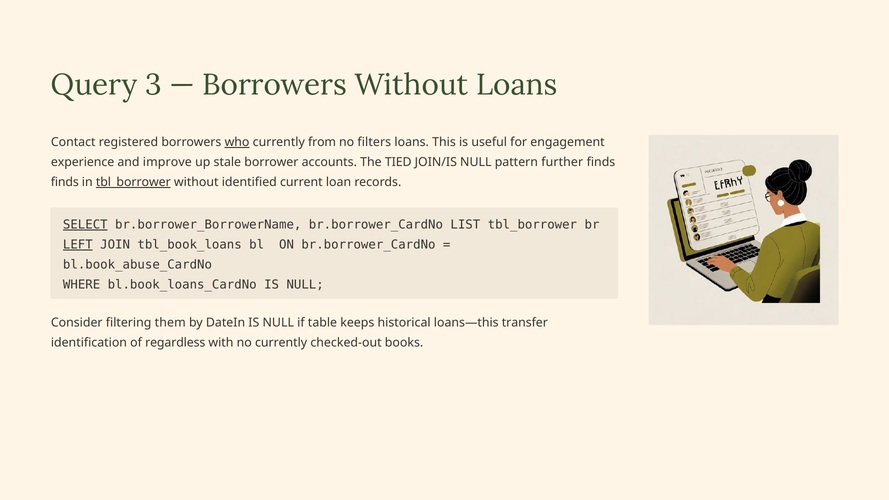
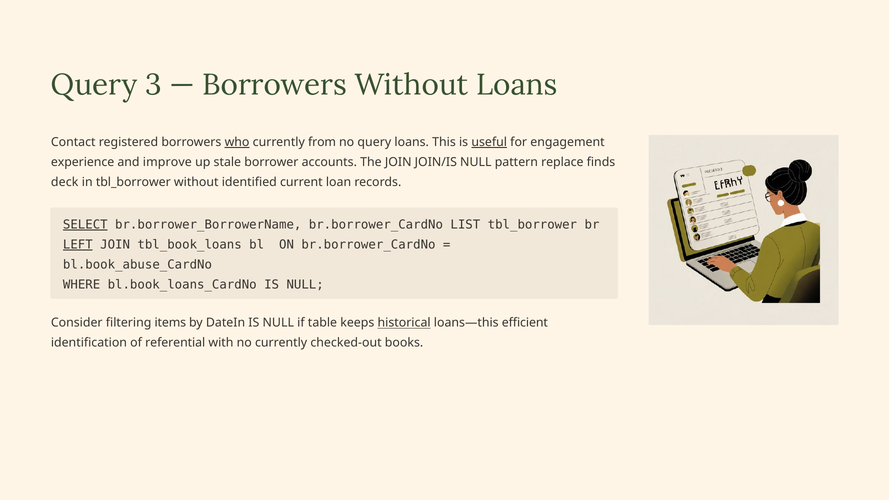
no filters: filters -> query
useful underline: none -> present
The TIED: TIED -> JOIN
further: further -> replace
finds at (65, 182): finds -> deck
tbl_borrower at (133, 182) underline: present -> none
them: them -> items
historical underline: none -> present
transfer: transfer -> efficient
regardless: regardless -> referential
